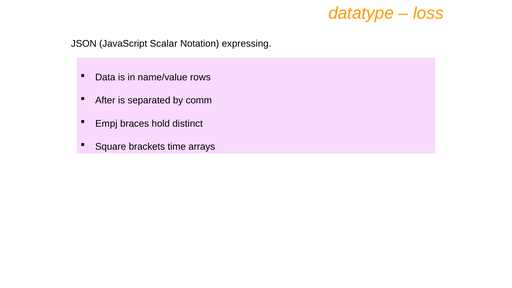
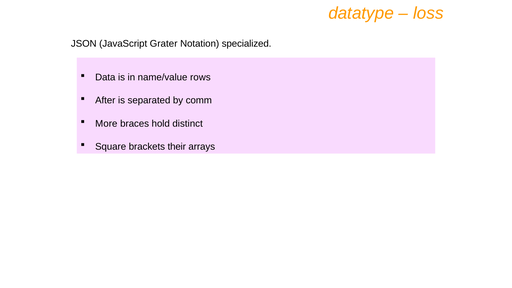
Scalar: Scalar -> Grater
expressing: expressing -> specialized
Empj: Empj -> More
time: time -> their
